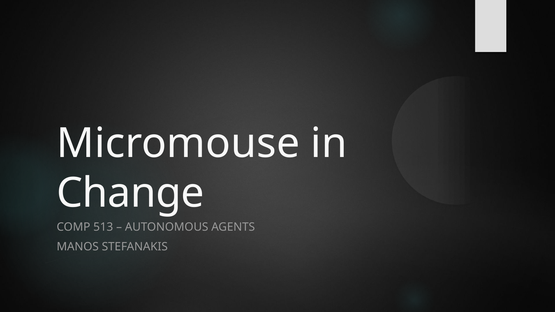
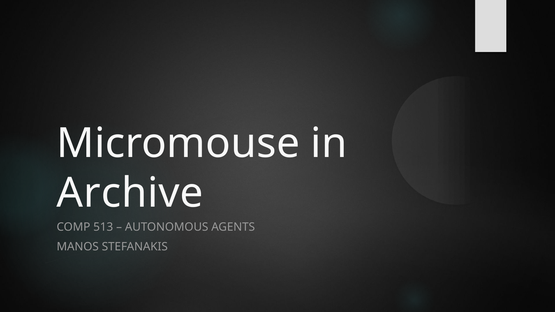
Change: Change -> Archive
